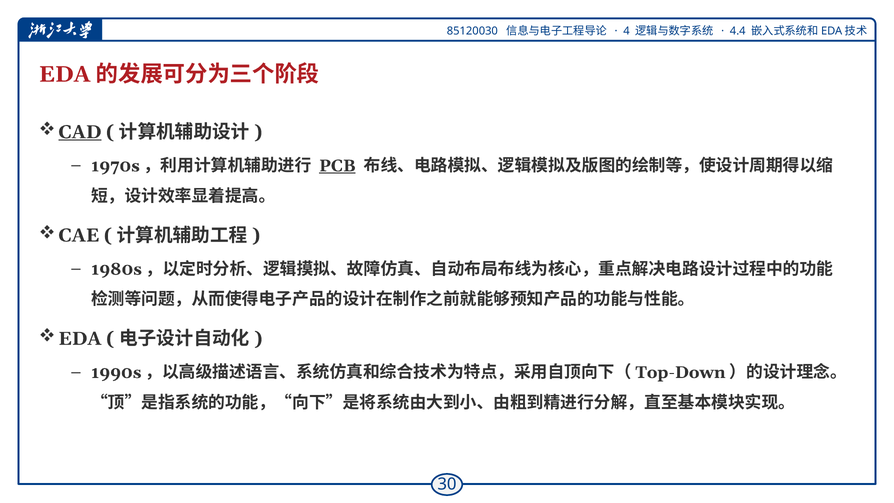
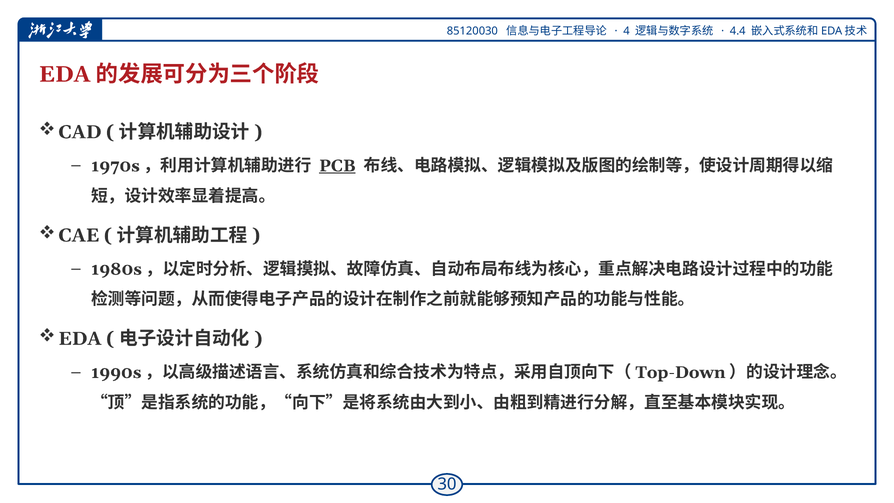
CAD underline: present -> none
